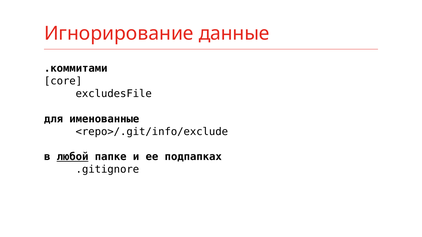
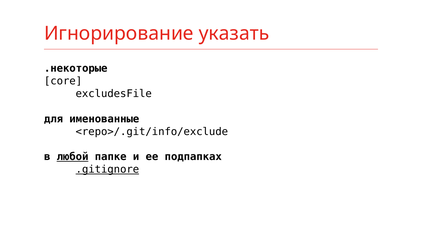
данные: данные -> указать
.коммитами: .коммитами -> .некоторые
.gitignore underline: none -> present
